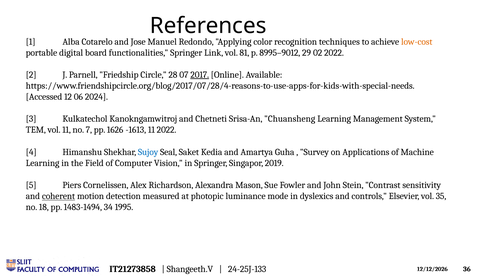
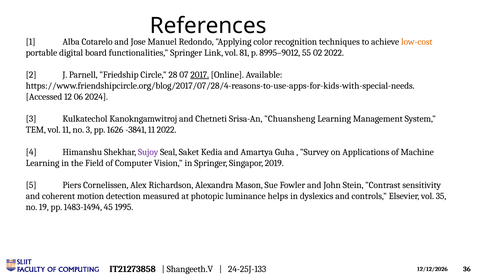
29: 29 -> 55
no 7: 7 -> 3
-1613: -1613 -> -3841
Sujoy colour: blue -> purple
coherent underline: present -> none
mode: mode -> helps
18: 18 -> 19
34: 34 -> 45
